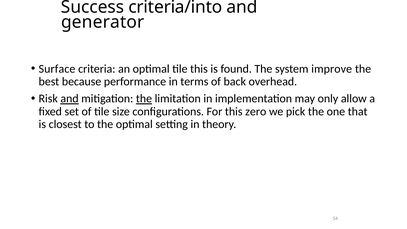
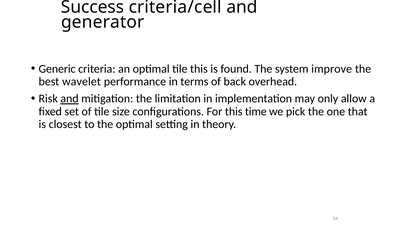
criteria/into: criteria/into -> criteria/cell
Surface: Surface -> Generic
because: because -> wavelet
the at (144, 99) underline: present -> none
zero: zero -> time
